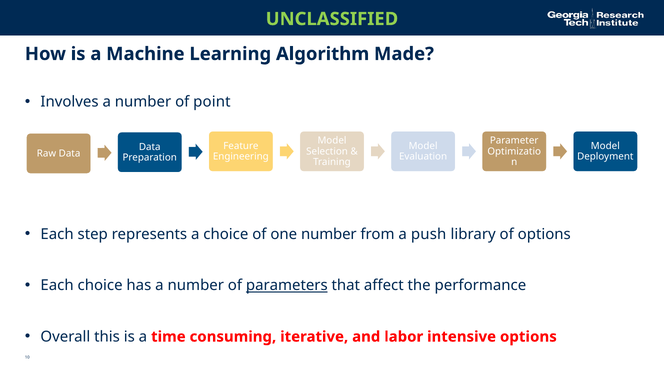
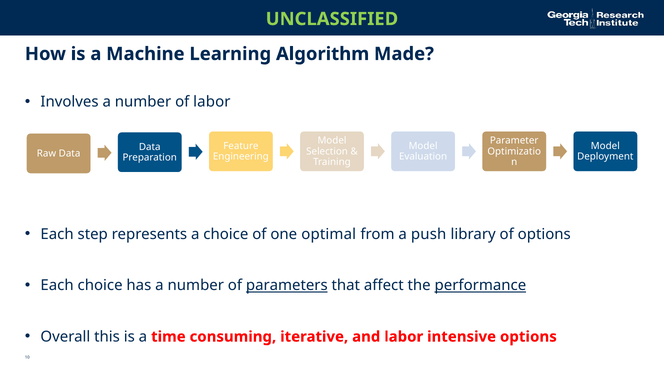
of point: point -> labor
one number: number -> optimal
performance underline: none -> present
